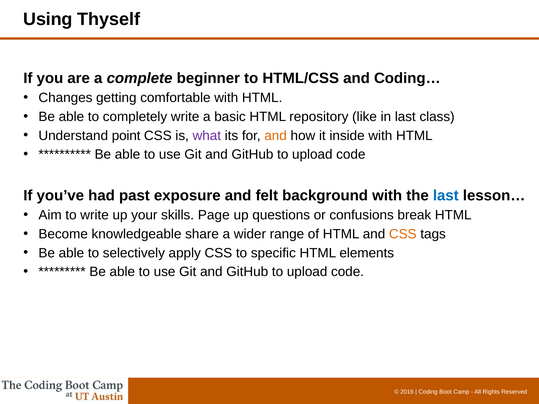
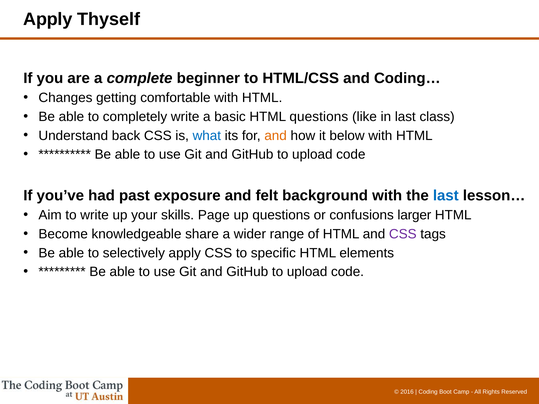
Using at (48, 19): Using -> Apply
HTML repository: repository -> questions
point: point -> back
what colour: purple -> blue
inside: inside -> below
break: break -> larger
CSS at (403, 234) colour: orange -> purple
